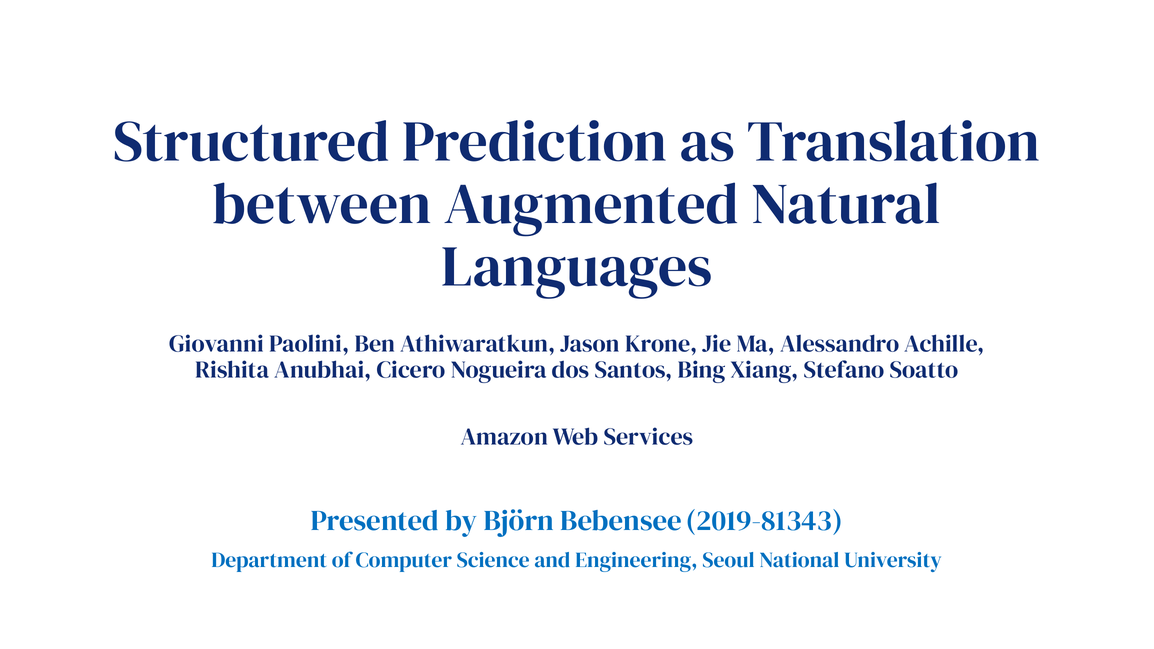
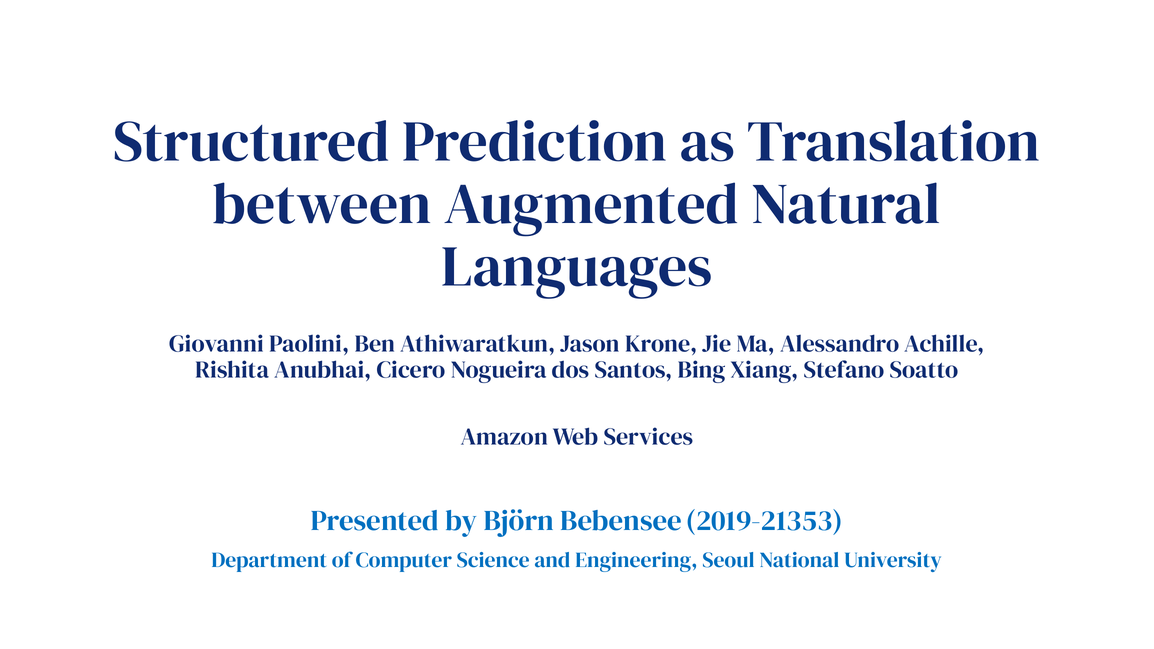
2019-81343: 2019-81343 -> 2019-21353
